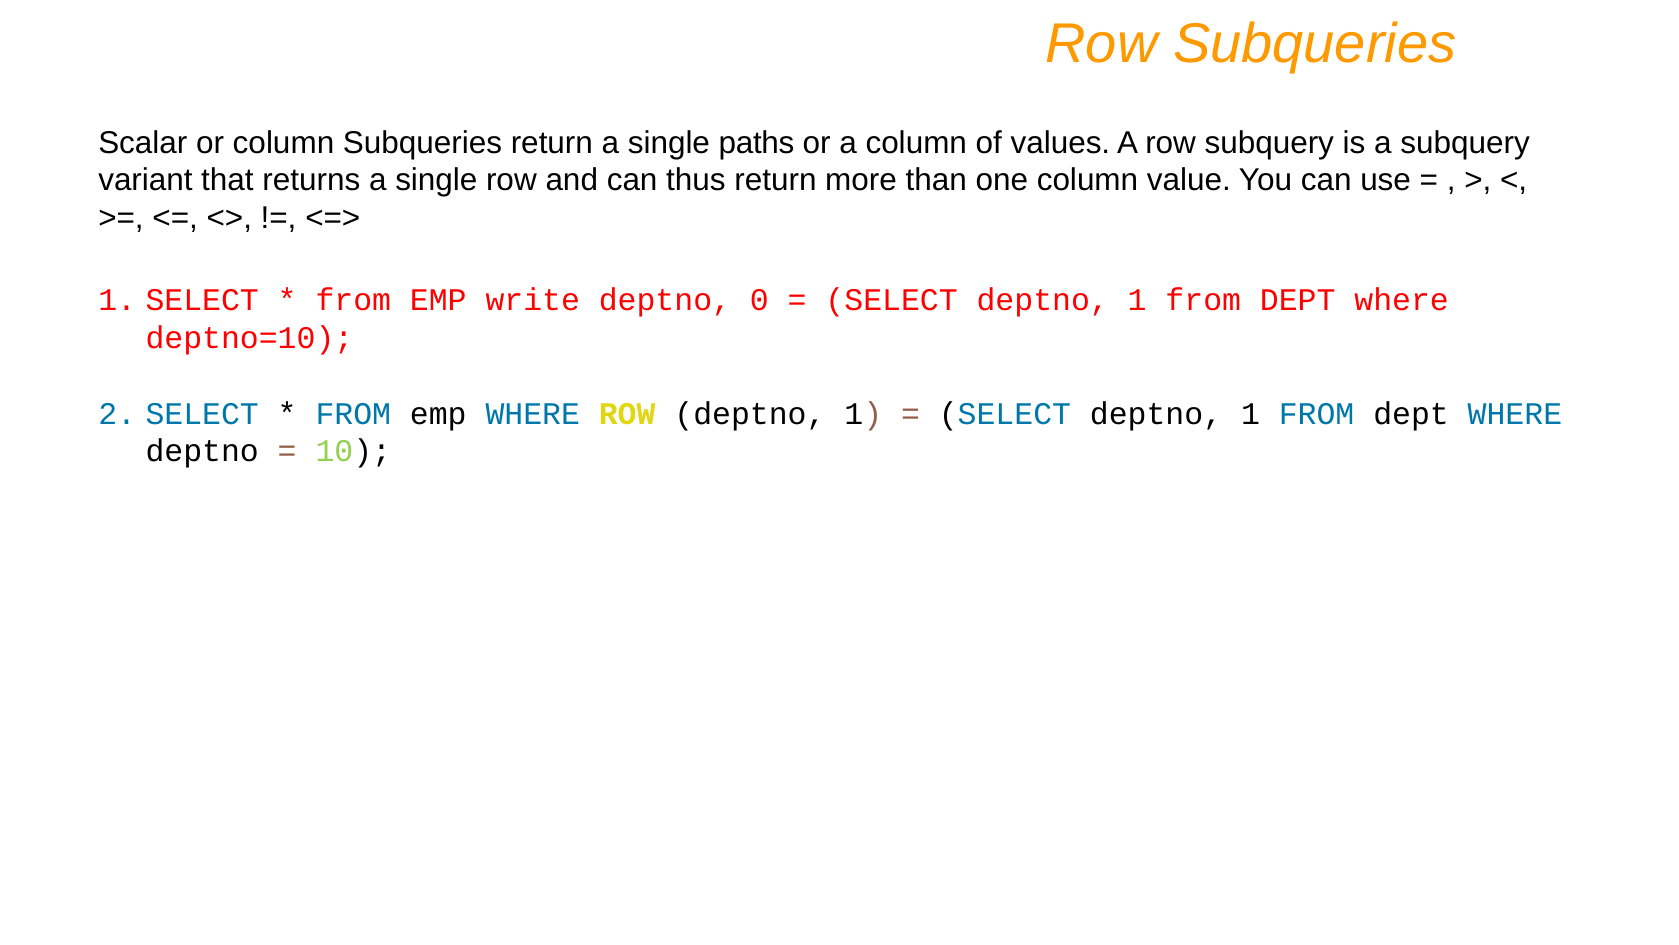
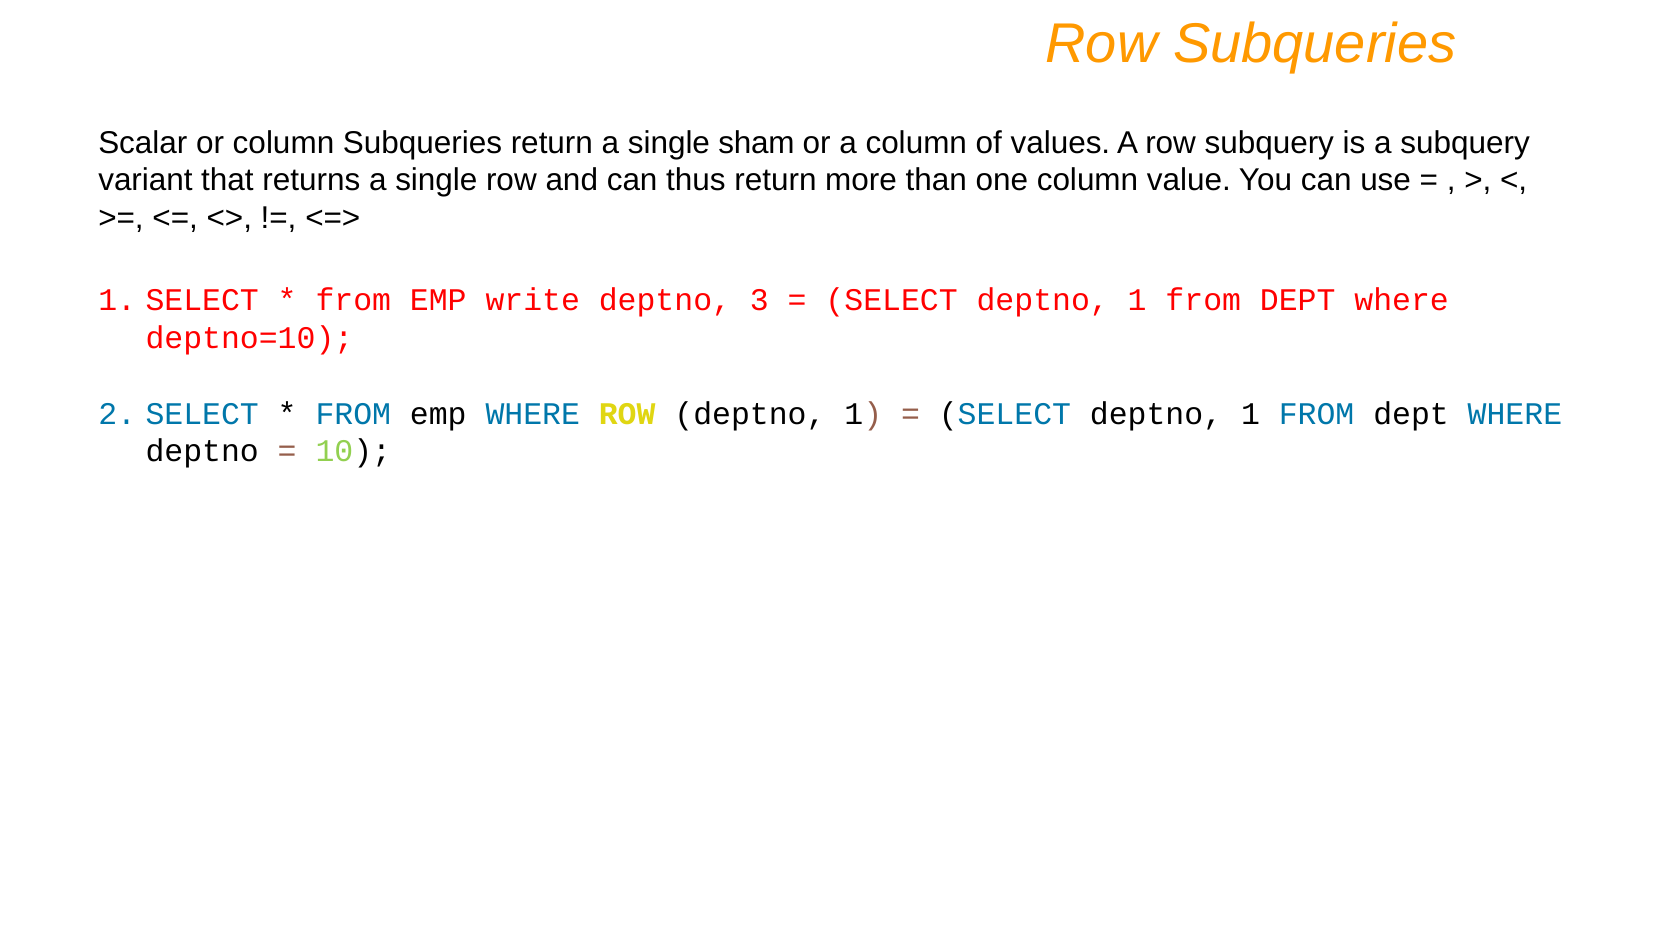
paths: paths -> sham
0: 0 -> 3
